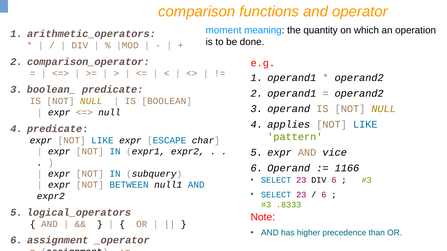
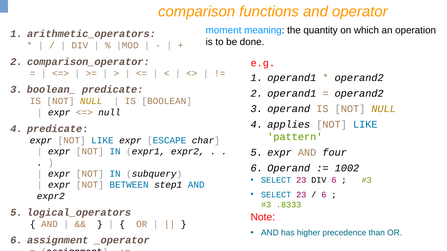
vice: vice -> four
1166: 1166 -> 1002
null1: null1 -> step1
